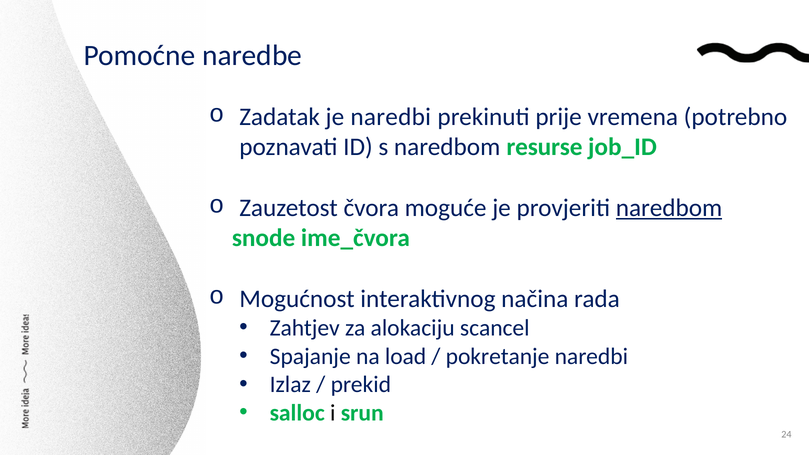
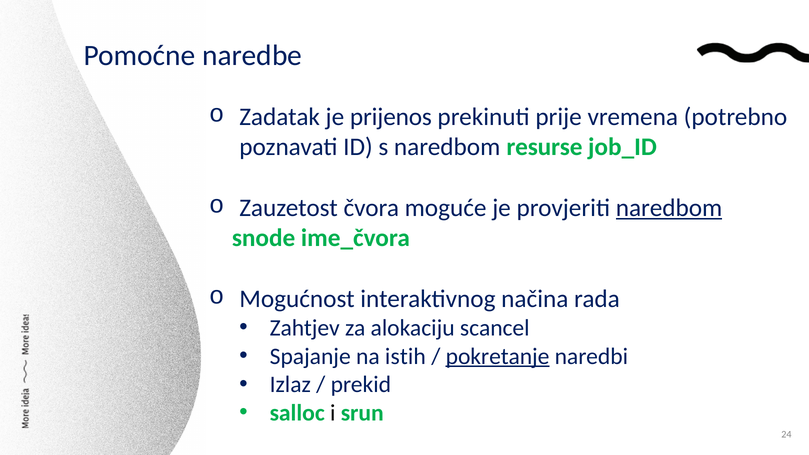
je naredbi: naredbi -> prijenos
load: load -> istih
pokretanje underline: none -> present
